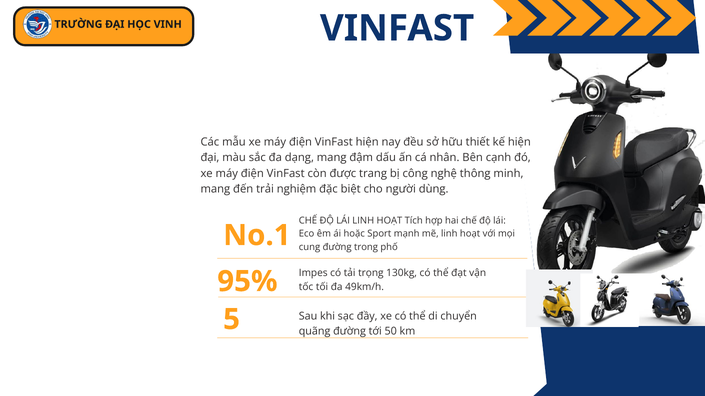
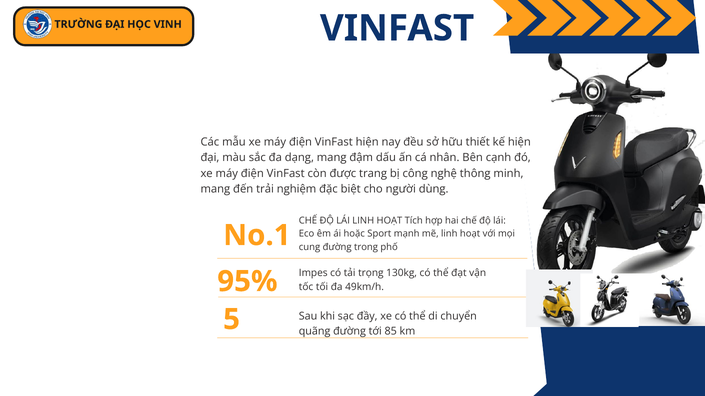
50: 50 -> 85
